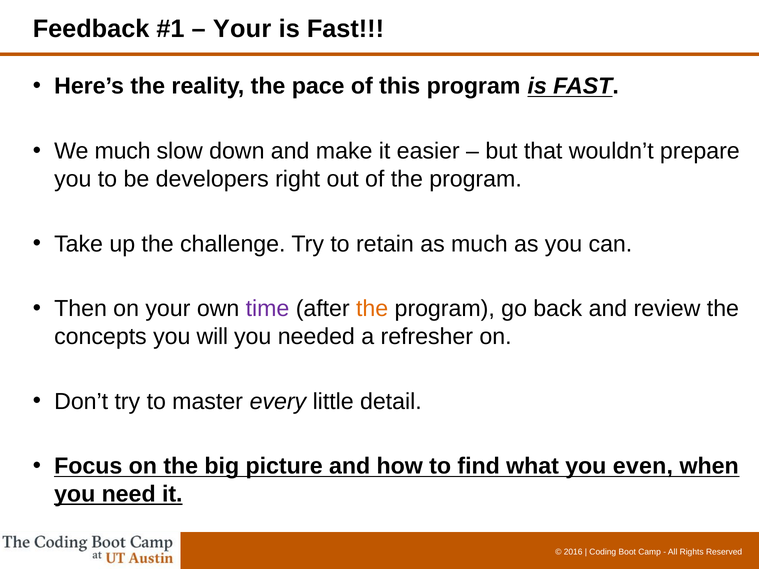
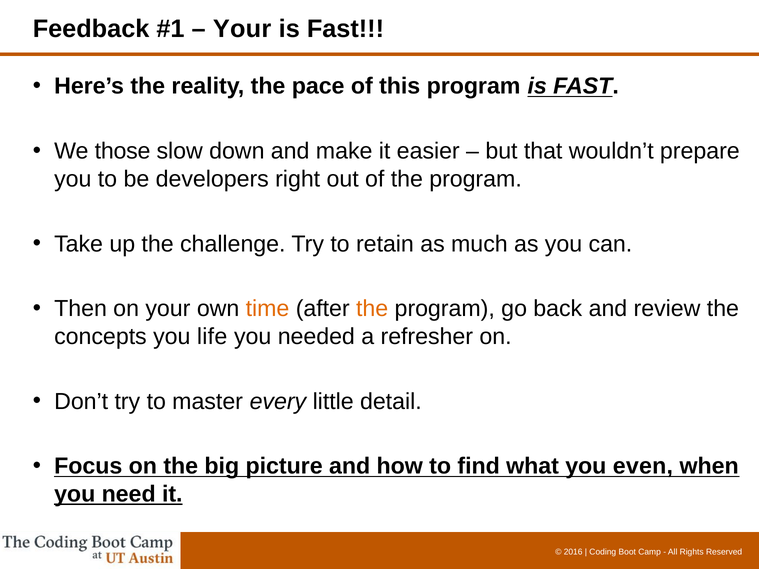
We much: much -> those
time colour: purple -> orange
will: will -> life
